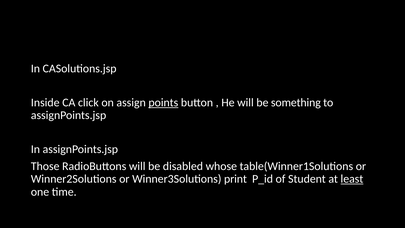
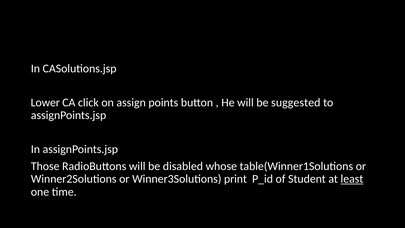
Inside: Inside -> Lower
points underline: present -> none
something: something -> suggested
